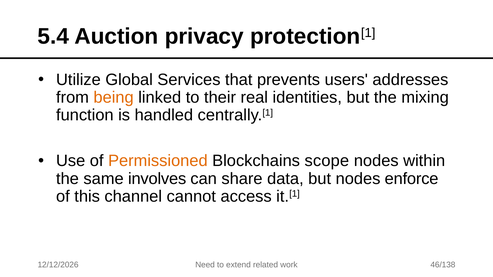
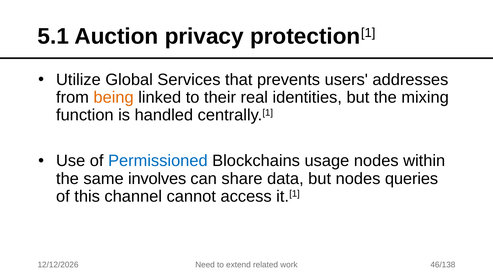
5.4: 5.4 -> 5.1
Permissioned colour: orange -> blue
scope: scope -> usage
enforce: enforce -> queries
